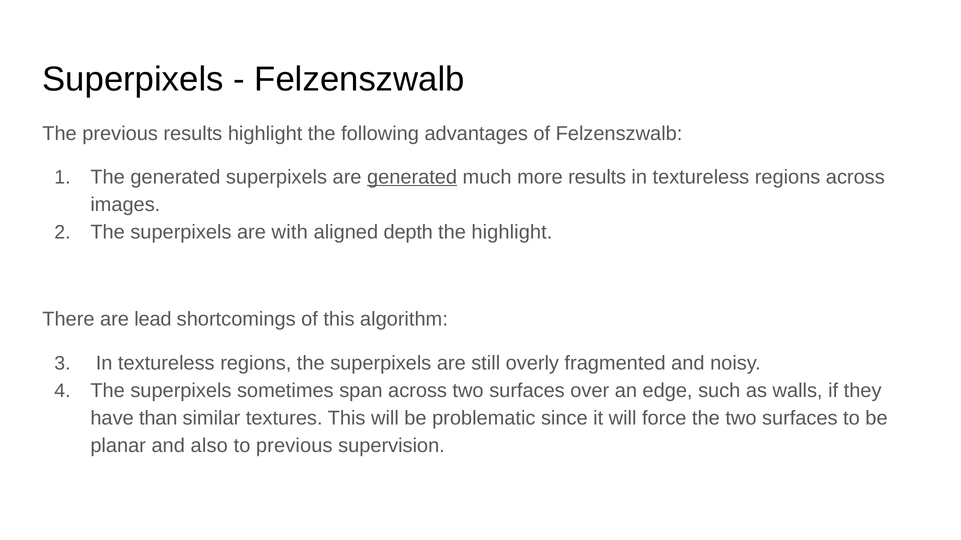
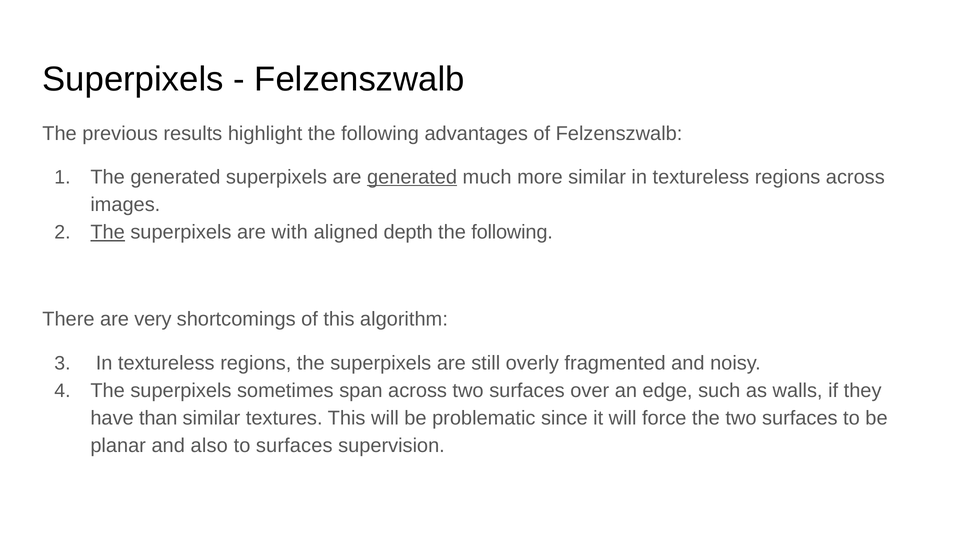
more results: results -> similar
The at (108, 232) underline: none -> present
highlight at (512, 232): highlight -> following
lead: lead -> very
to previous: previous -> surfaces
